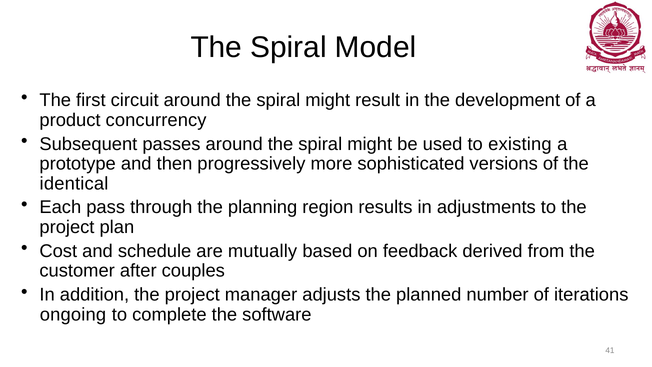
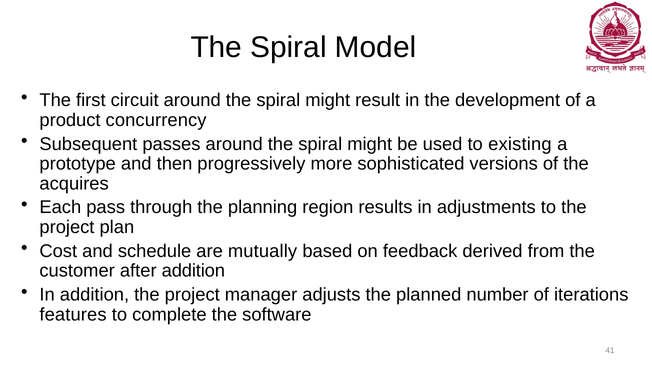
identical: identical -> acquires
after couples: couples -> addition
ongoing: ongoing -> features
